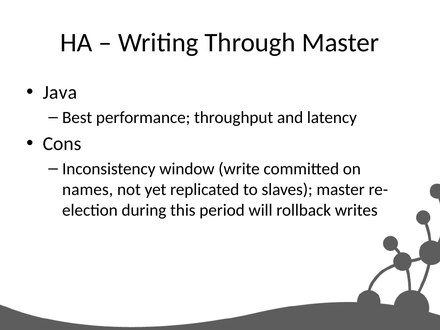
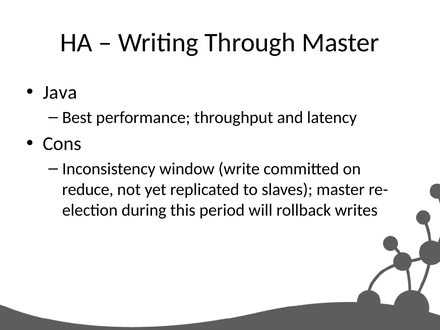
names: names -> reduce
